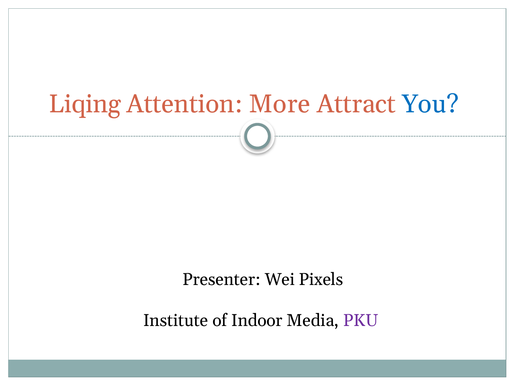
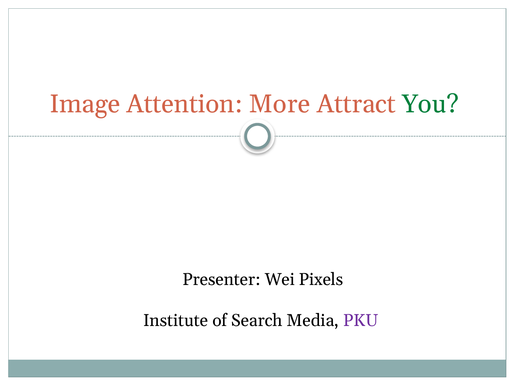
Liqing: Liqing -> Image
You colour: blue -> green
Indoor: Indoor -> Search
